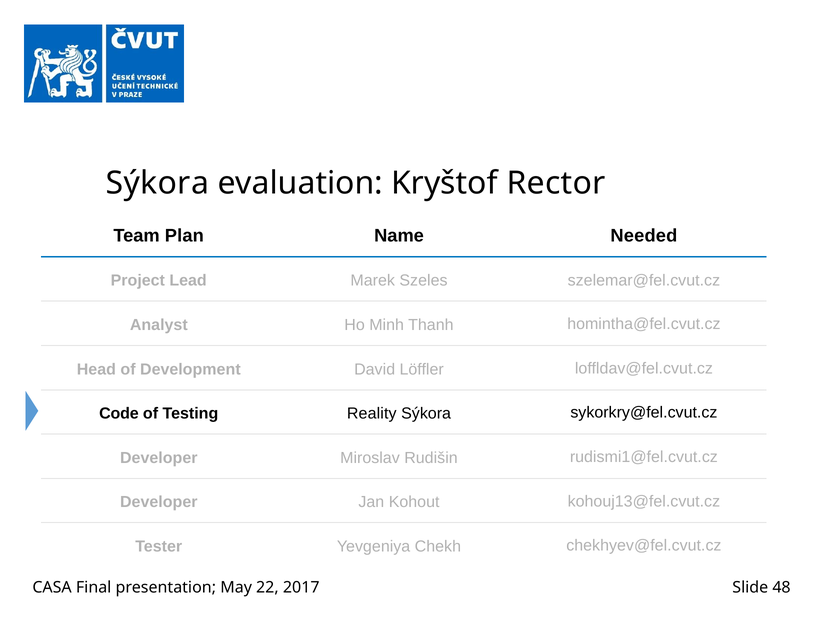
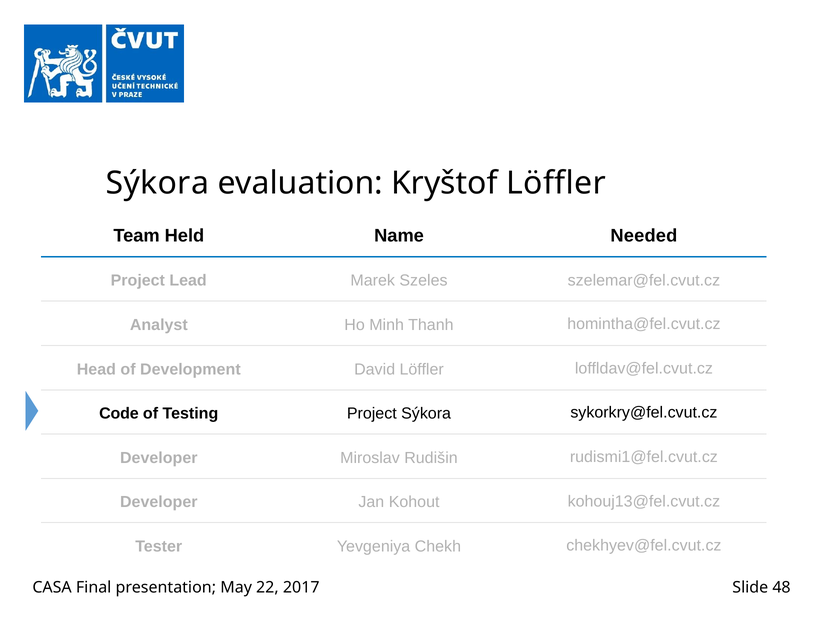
Kryštof Rector: Rector -> Löffler
Plan: Plan -> Held
Testing Reality: Reality -> Project
